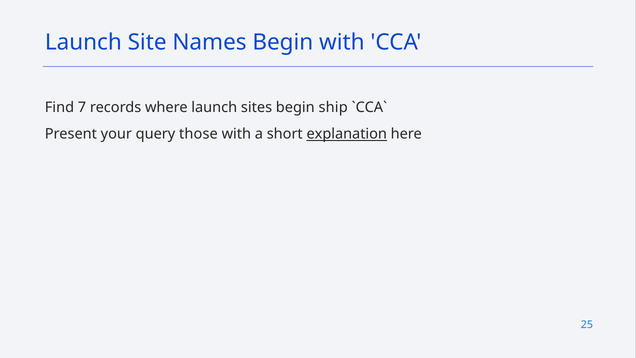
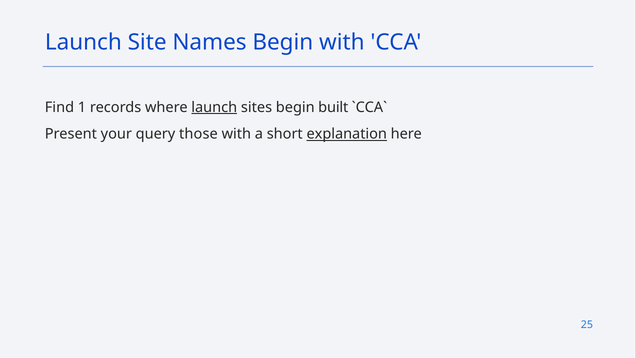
7: 7 -> 1
launch at (214, 107) underline: none -> present
ship: ship -> built
